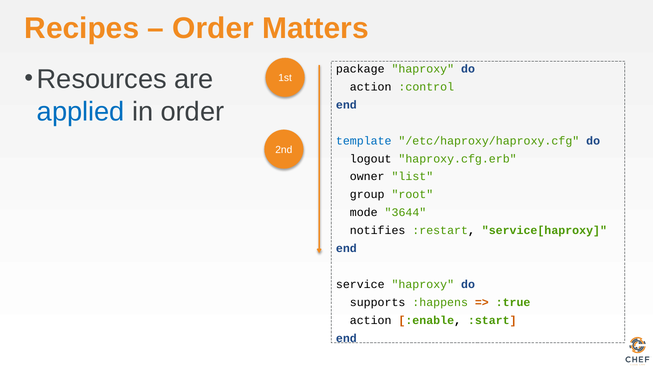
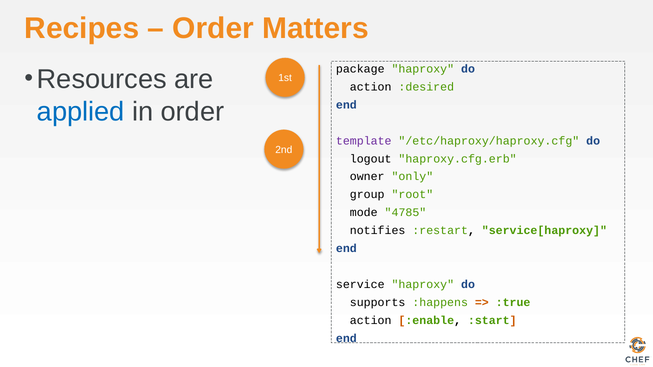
:control: :control -> :desired
template colour: blue -> purple
list: list -> only
3644: 3644 -> 4785
